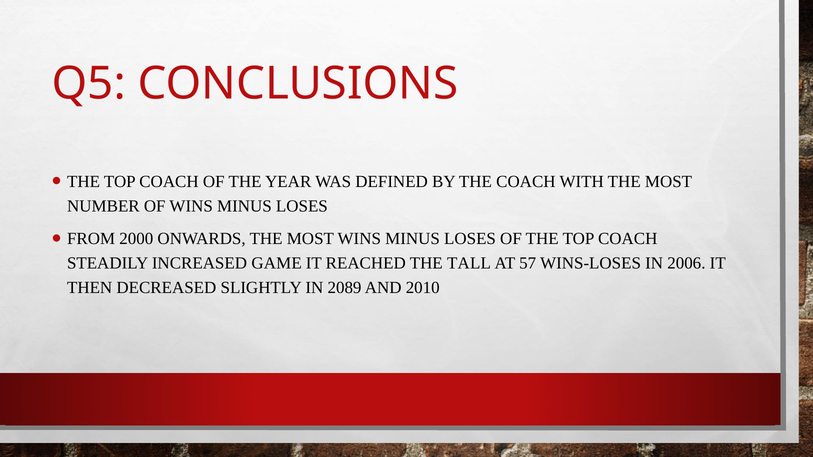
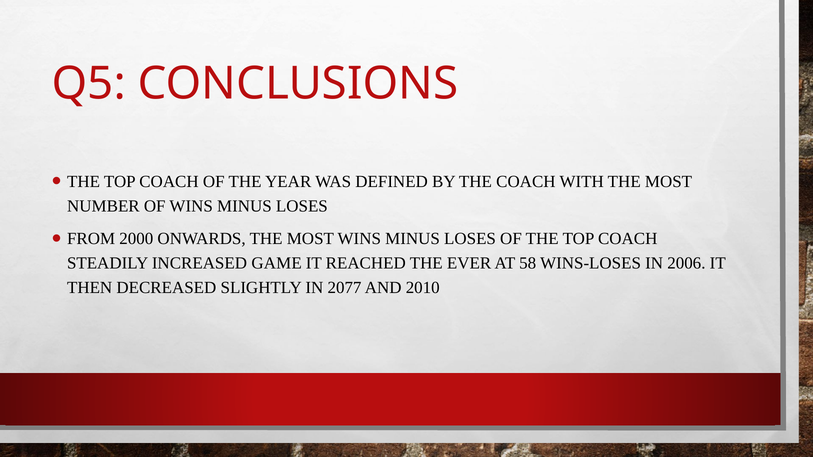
TALL: TALL -> EVER
57: 57 -> 58
2089: 2089 -> 2077
